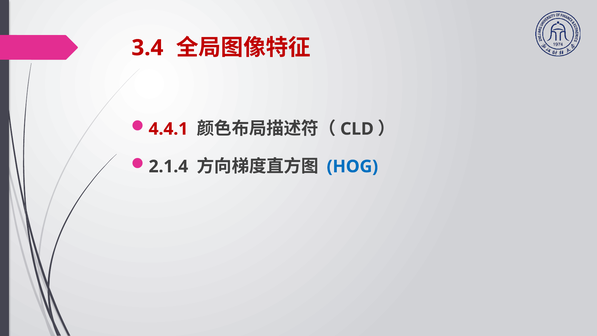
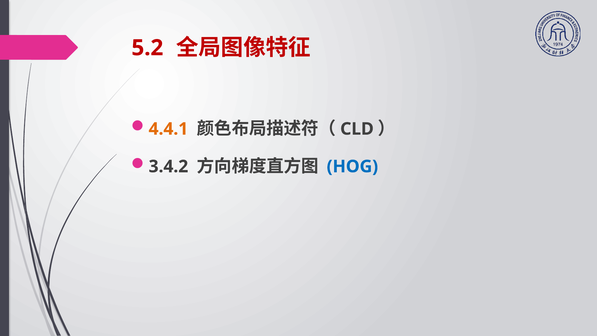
3.4: 3.4 -> 5.2
4.4.1 colour: red -> orange
2.1.4: 2.1.4 -> 3.4.2
